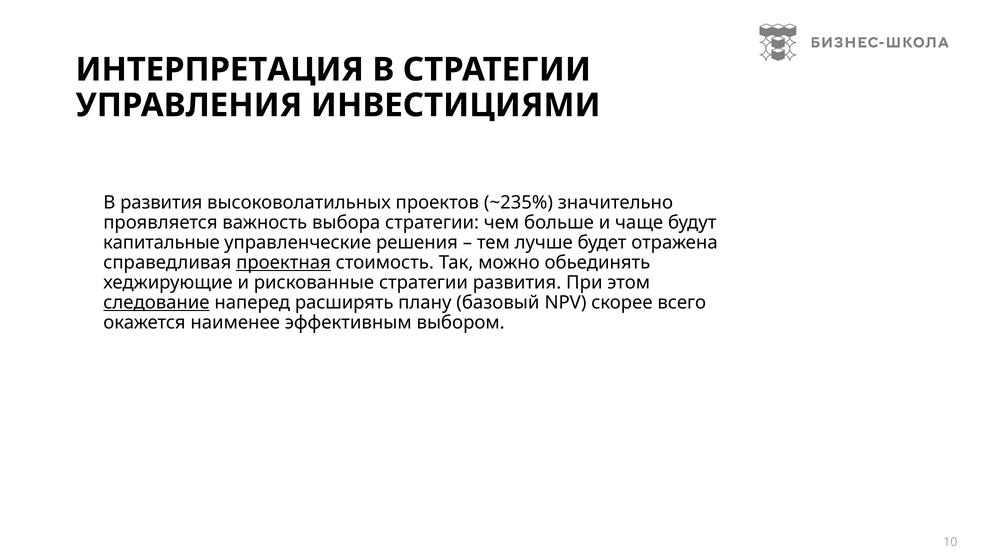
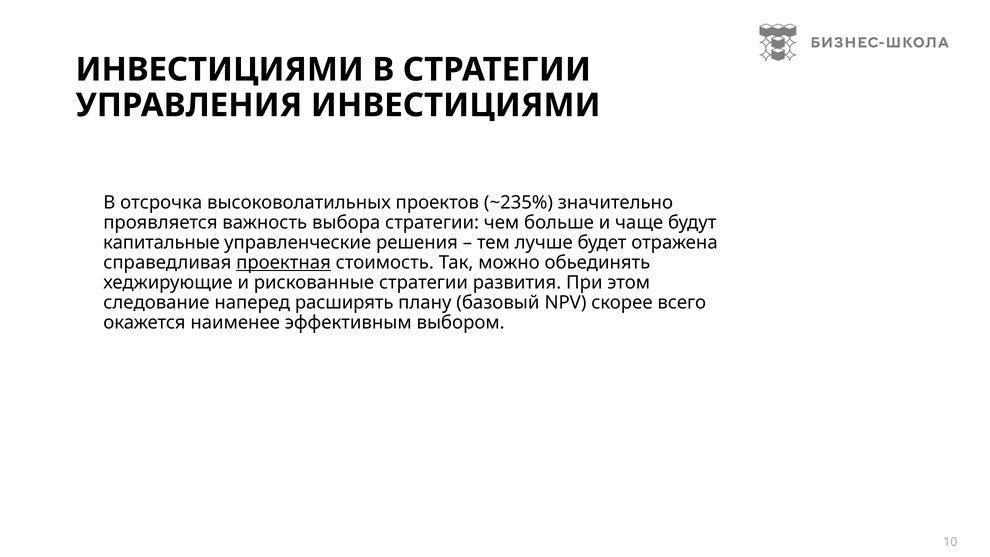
ИНТЕРПРЕТАЦИЯ at (220, 70): ИНТЕРПРЕТАЦИЯ -> ИНВЕСТИЦИЯМИ
В развития: развития -> отсрочка
следование underline: present -> none
